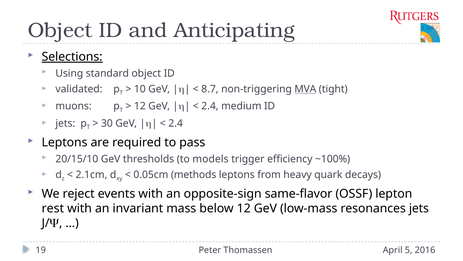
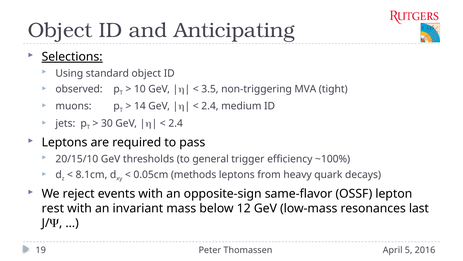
validated: validated -> observed
8.7: 8.7 -> 3.5
MVA underline: present -> none
12 at (140, 106): 12 -> 14
models: models -> general
2.1cm: 2.1cm -> 8.1cm
resonances jets: jets -> last
